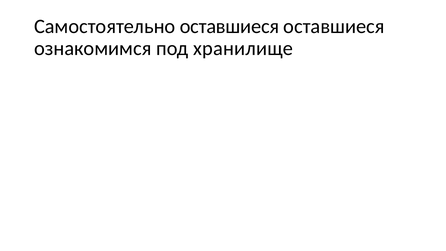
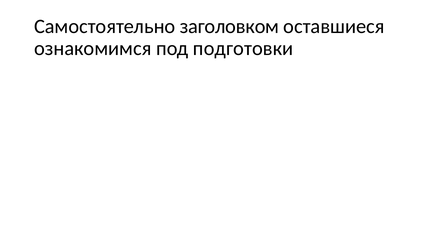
Самостоятельно оставшиеся: оставшиеся -> заголовком
хранилище: хранилище -> подготовки
